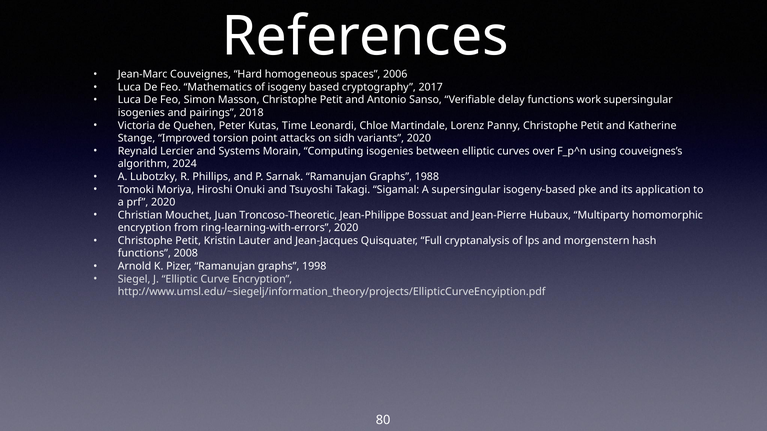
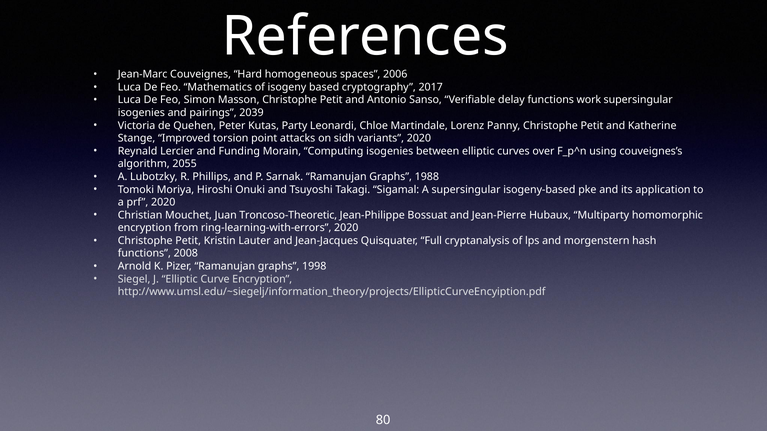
2018: 2018 -> 2039
Time: Time -> Party
Systems: Systems -> Funding
2024: 2024 -> 2055
